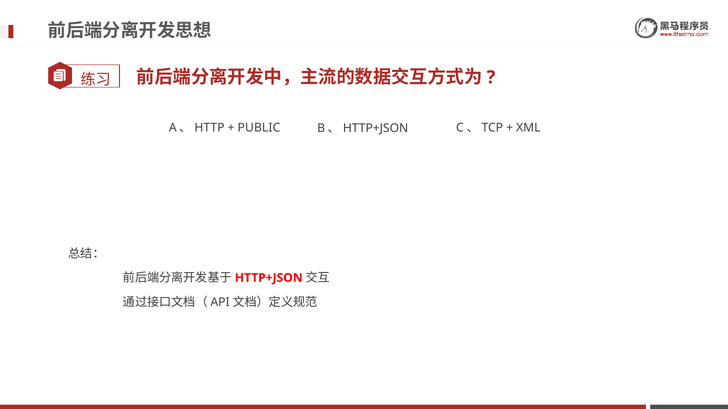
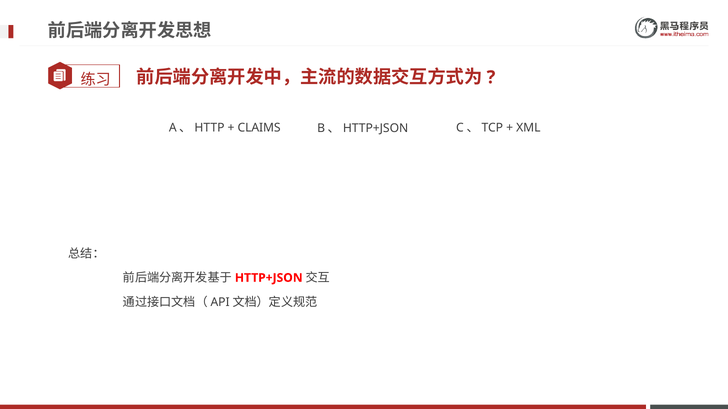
PUBLIC: PUBLIC -> CLAIMS
